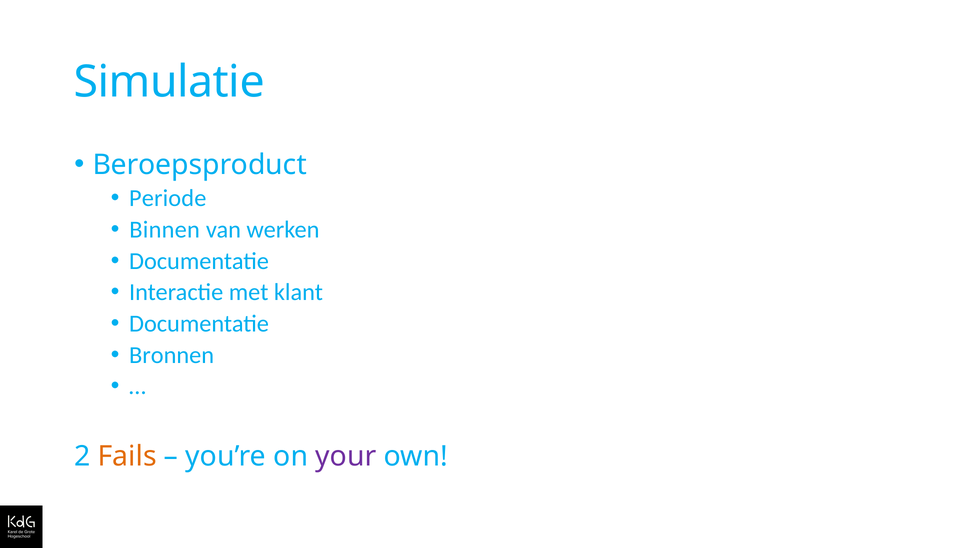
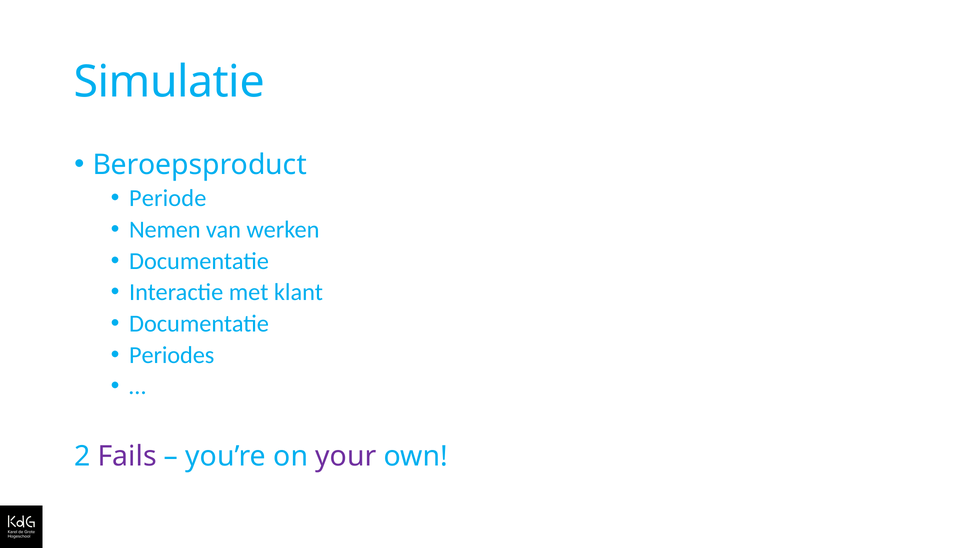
Binnen: Binnen -> Nemen
Bronnen: Bronnen -> Periodes
Fails colour: orange -> purple
